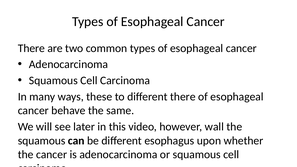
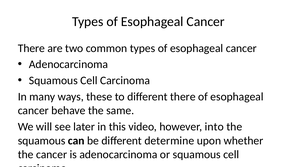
wall: wall -> into
esophagus: esophagus -> determine
